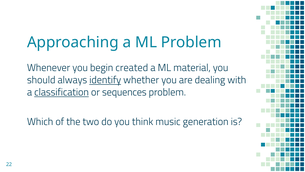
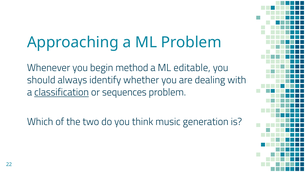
created: created -> method
material: material -> editable
identify underline: present -> none
